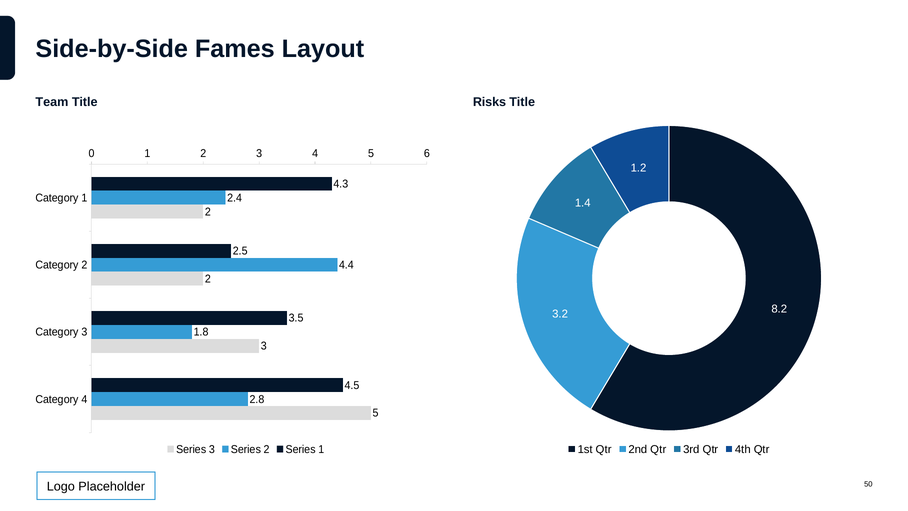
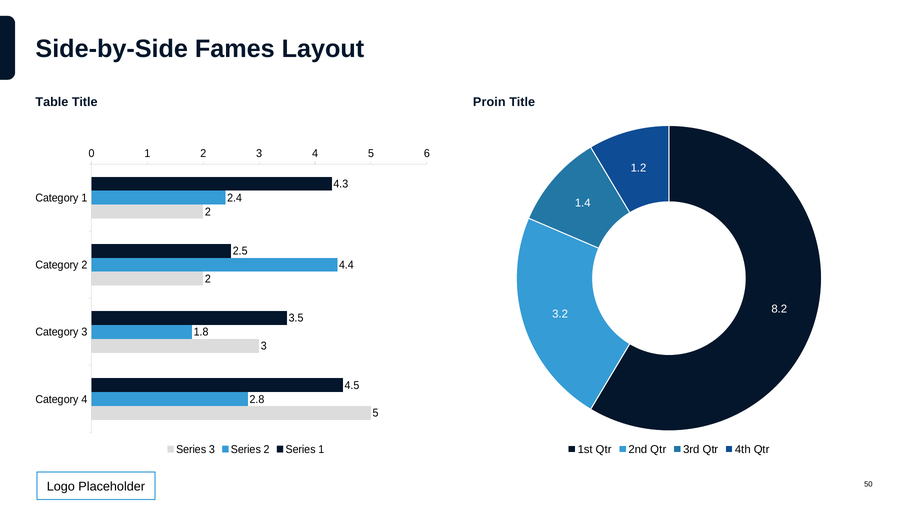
Team: Team -> Table
Risks: Risks -> Proin
